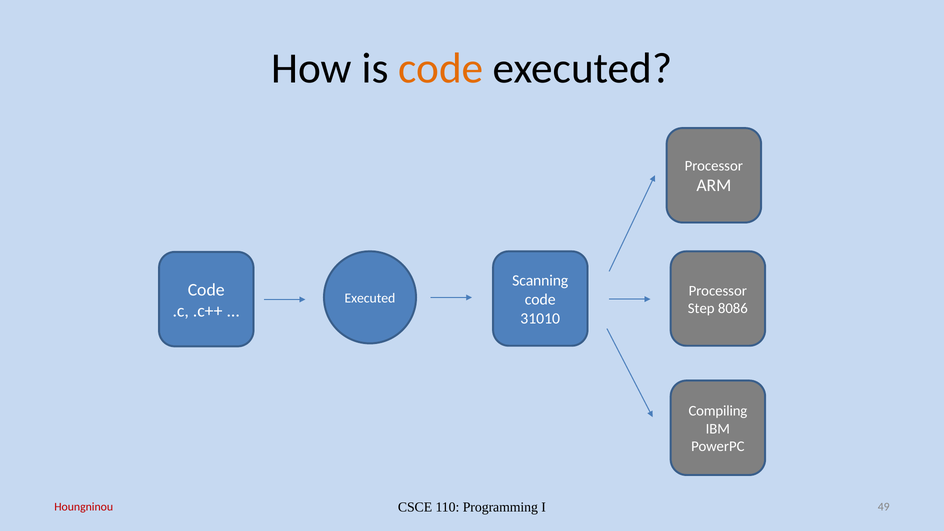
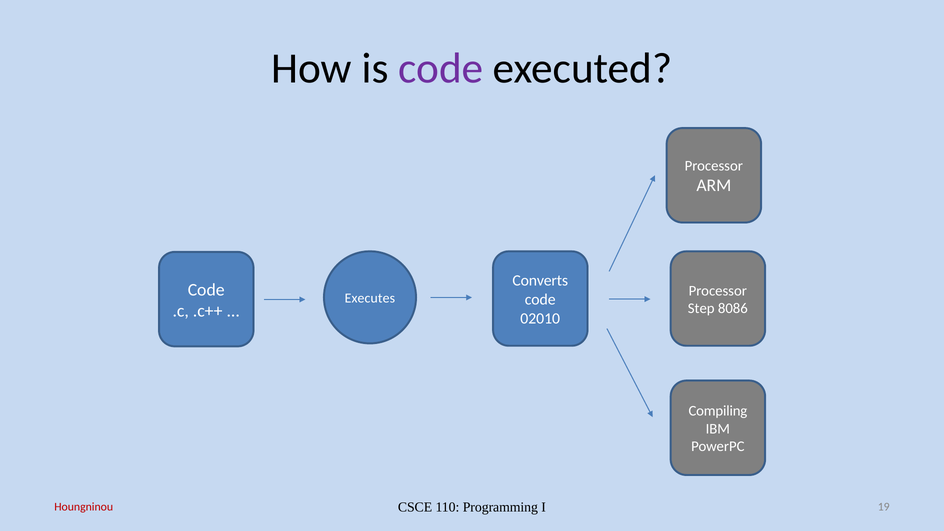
code at (441, 69) colour: orange -> purple
Scanning: Scanning -> Converts
Executed at (370, 298): Executed -> Executes
31010: 31010 -> 02010
49: 49 -> 19
